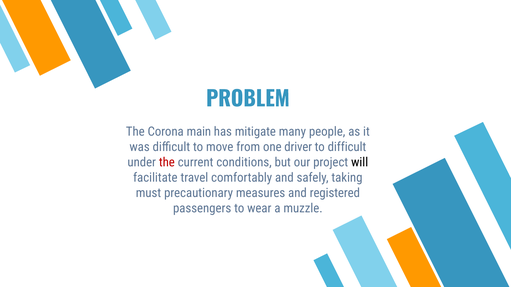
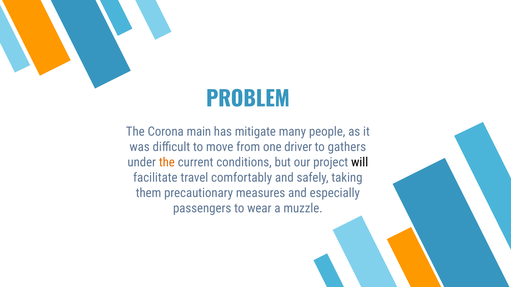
to difficult: difficult -> gathers
the at (167, 163) colour: red -> orange
must: must -> them
registered: registered -> especially
